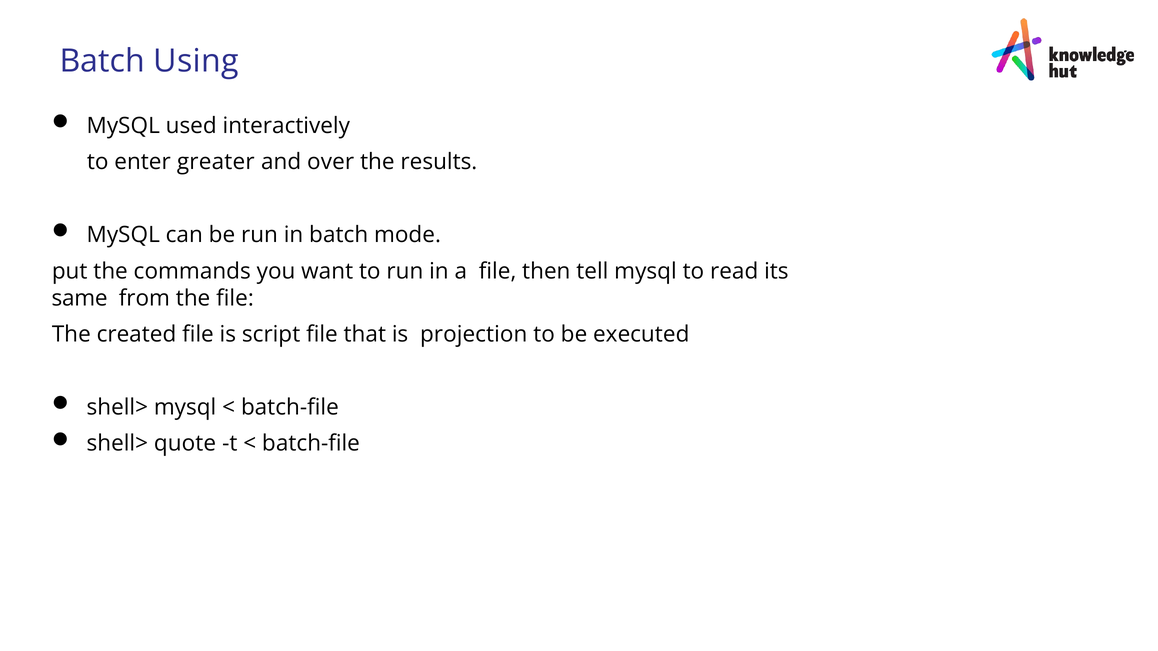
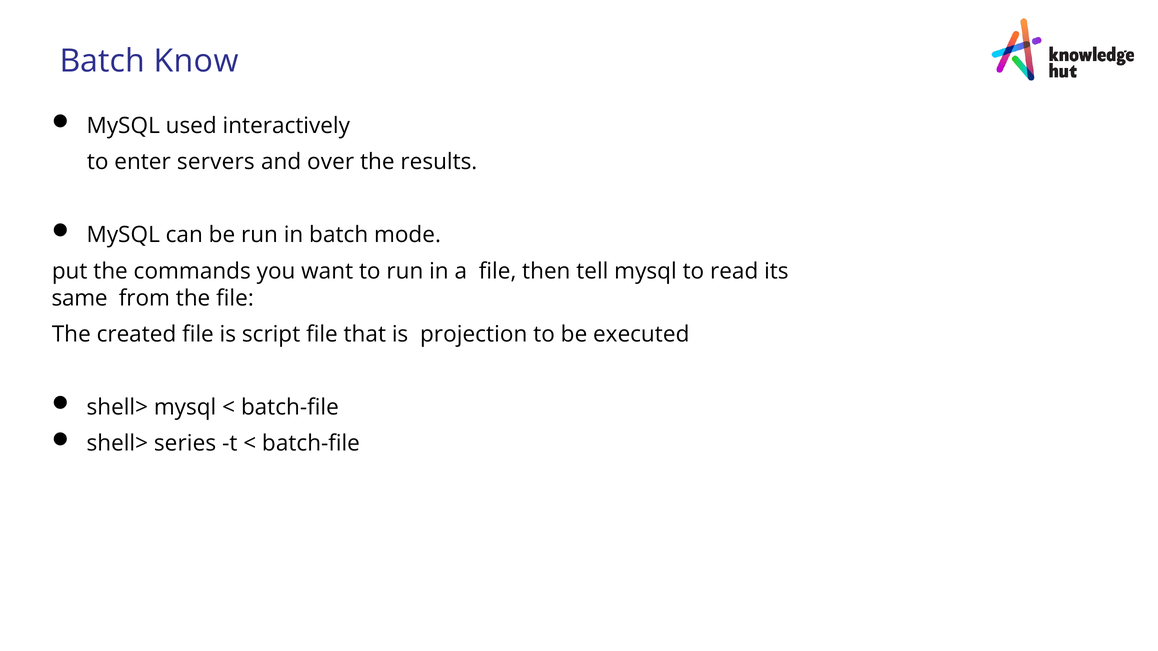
Using: Using -> Know
greater: greater -> servers
quote: quote -> series
